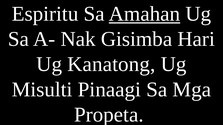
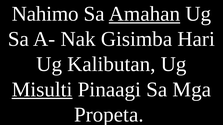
Espiritu: Espiritu -> Nahimo
Kanatong: Kanatong -> Kalibutan
Misulti underline: none -> present
